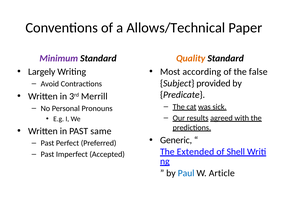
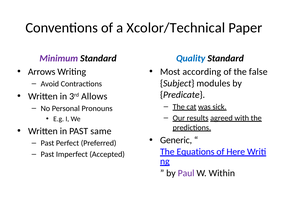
Allows/Technical: Allows/Technical -> Xcolor/Technical
Quality colour: orange -> blue
Largely: Largely -> Arrows
provided: provided -> modules
Merrill: Merrill -> Allows
Extended: Extended -> Equations
Shell: Shell -> Here
Paul colour: blue -> purple
Article: Article -> Within
